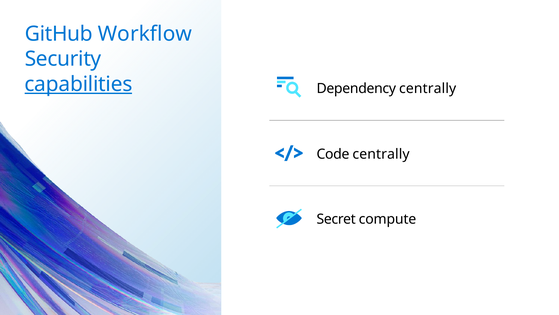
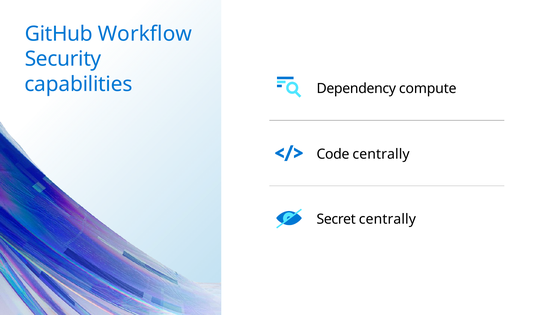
capabilities underline: present -> none
Dependency centrally: centrally -> compute
Secret compute: compute -> centrally
